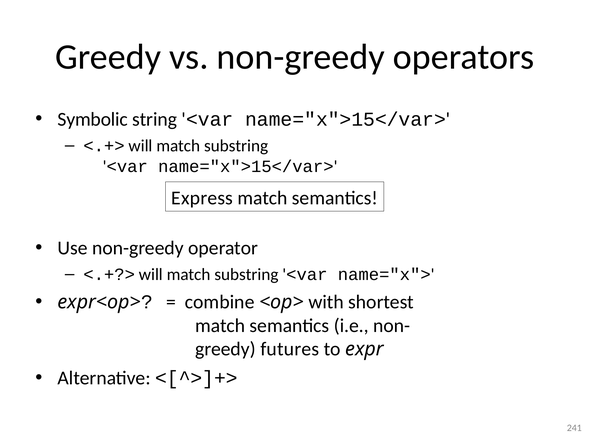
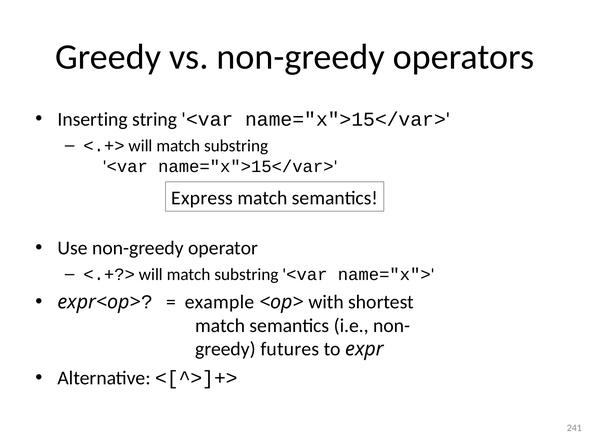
Symbolic: Symbolic -> Inserting
combine: combine -> example
